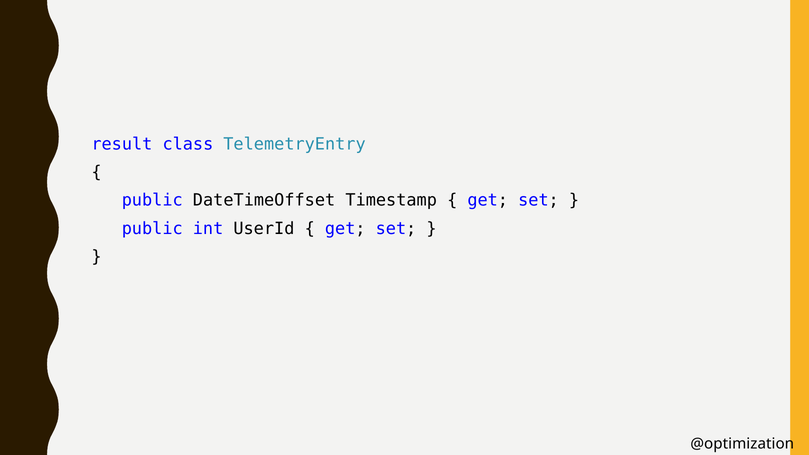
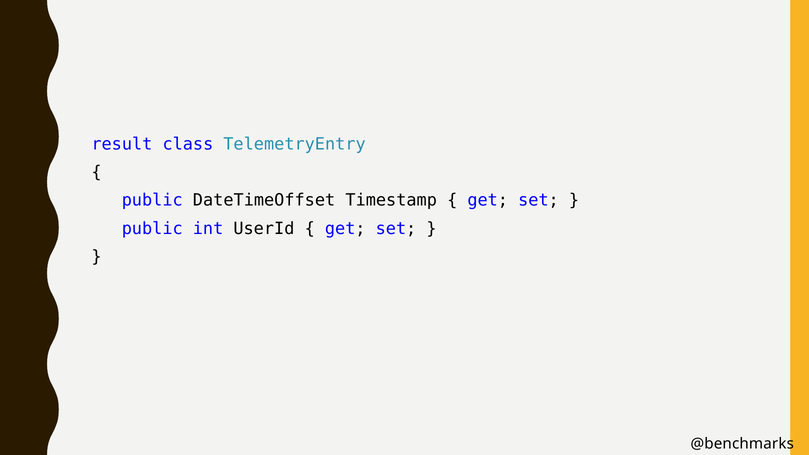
@optimization: @optimization -> @benchmarks
